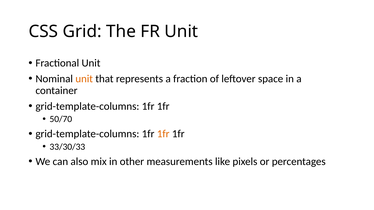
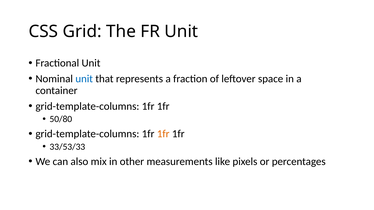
unit at (84, 79) colour: orange -> blue
50/70: 50/70 -> 50/80
33/30/33: 33/30/33 -> 33/53/33
